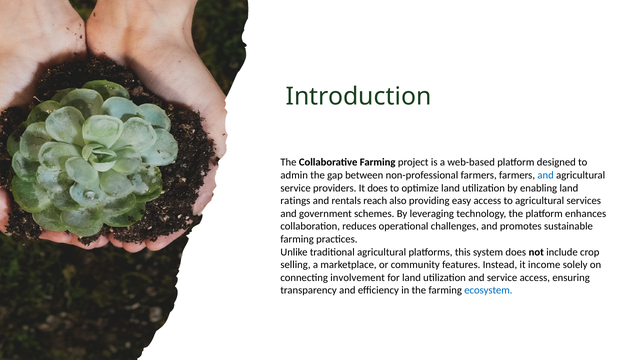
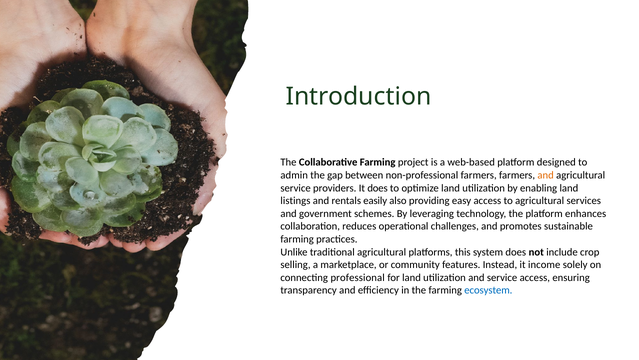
and at (546, 175) colour: blue -> orange
ratings: ratings -> listings
reach: reach -> easily
involvement: involvement -> professional
